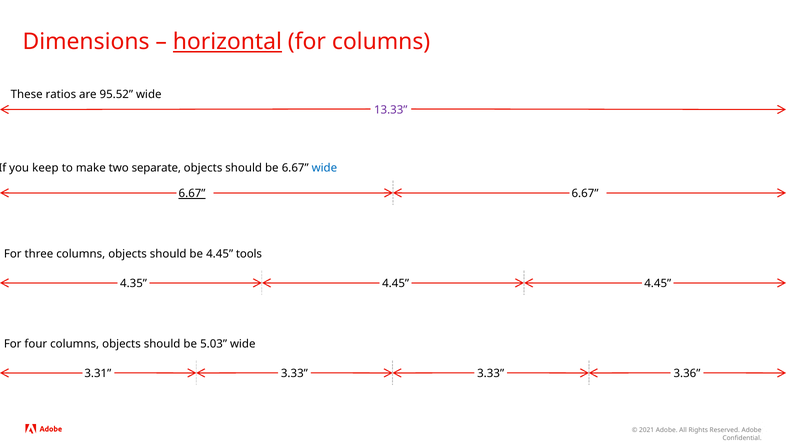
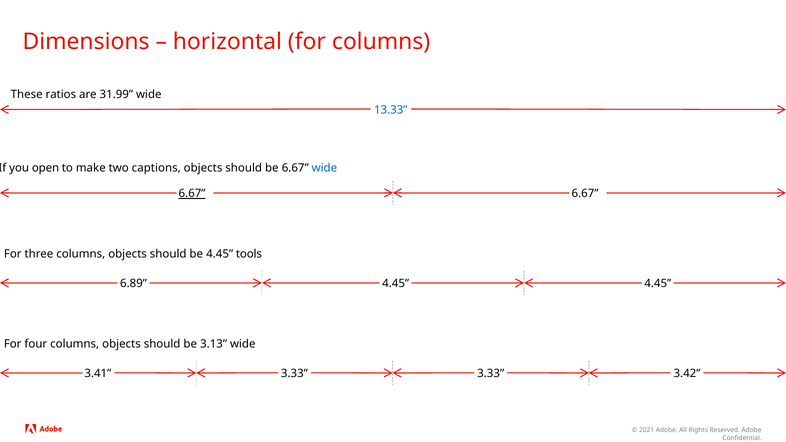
horizontal underline: present -> none
95.52: 95.52 -> 31.99
13.33 colour: purple -> blue
keep: keep -> open
separate: separate -> captions
4.35: 4.35 -> 6.89
5.03: 5.03 -> 3.13
3.31: 3.31 -> 3.41
3.36: 3.36 -> 3.42
